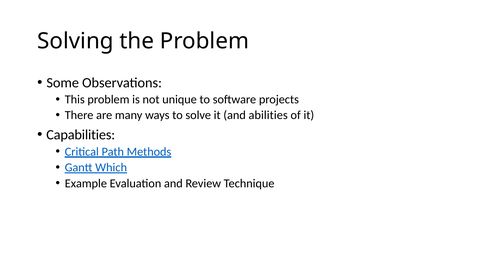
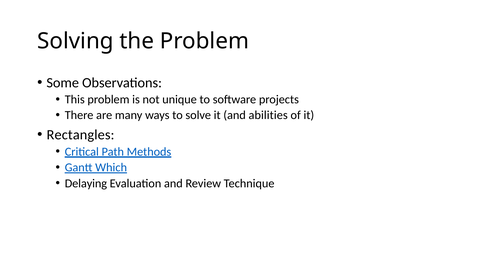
Capabilities: Capabilities -> Rectangles
Example: Example -> Delaying
